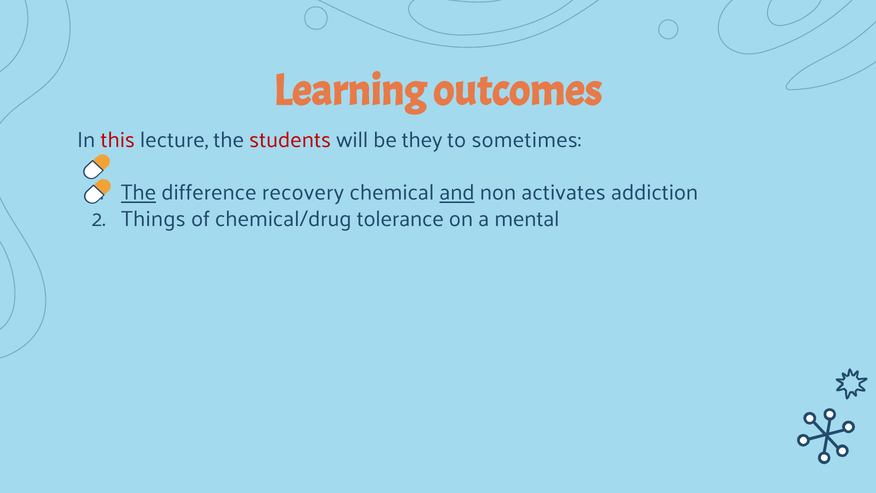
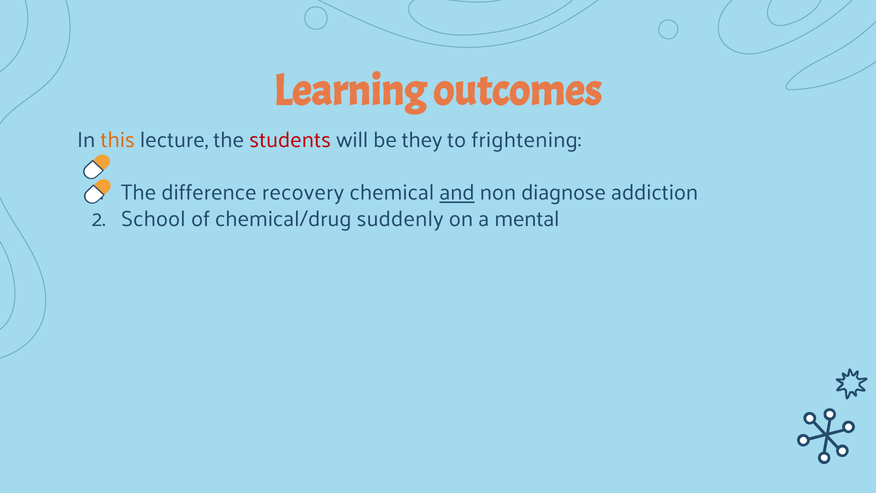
this colour: red -> orange
sometimes: sometimes -> frightening
The at (139, 193) underline: present -> none
activates: activates -> diagnose
Things: Things -> School
tolerance: tolerance -> suddenly
